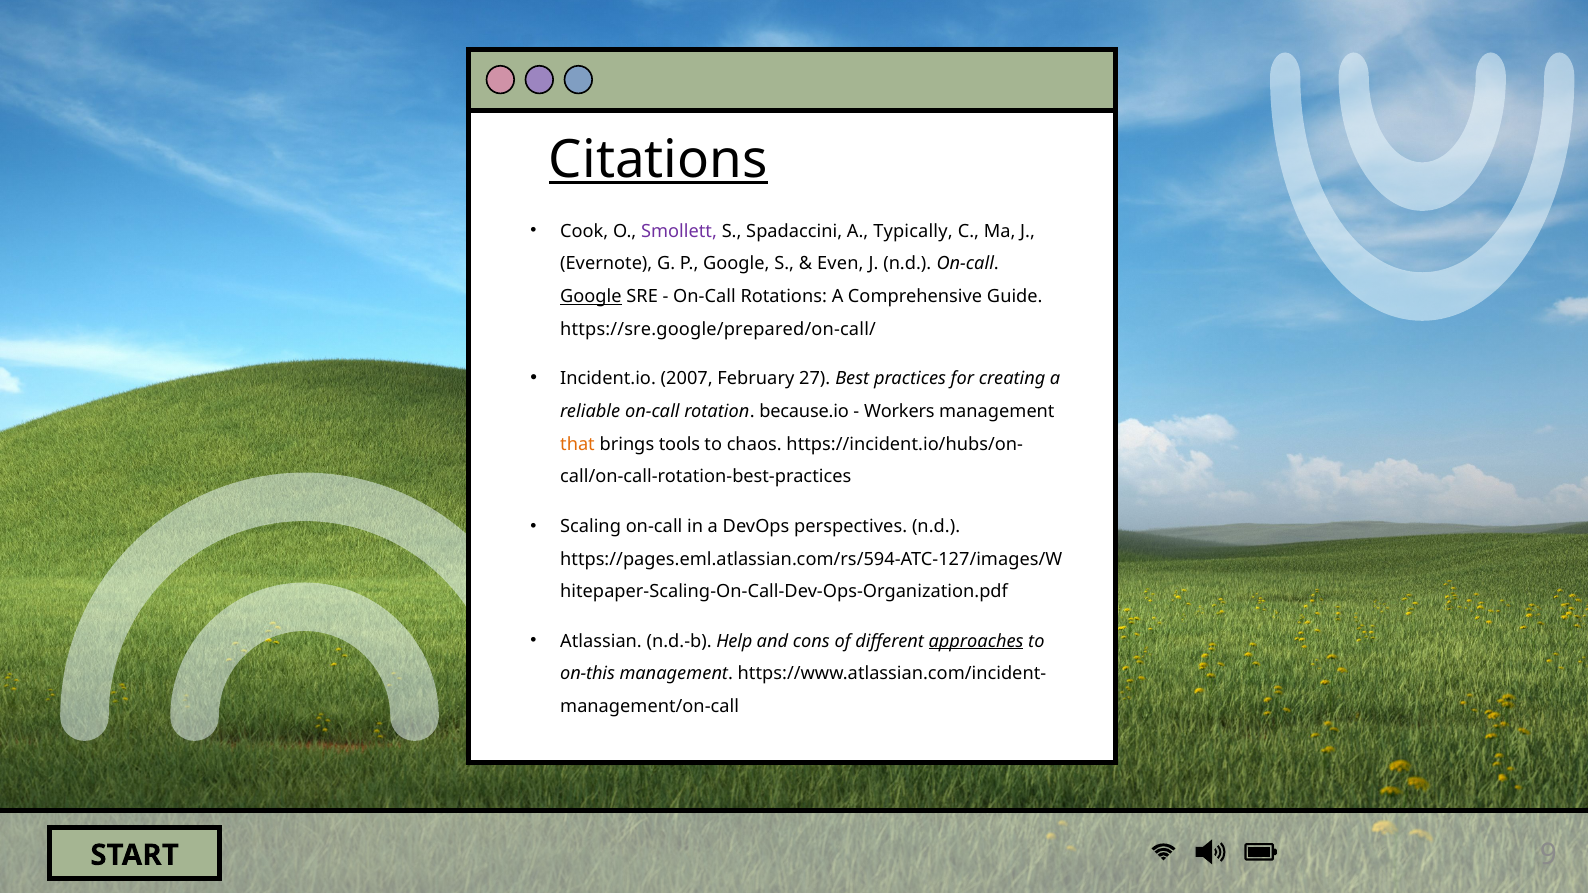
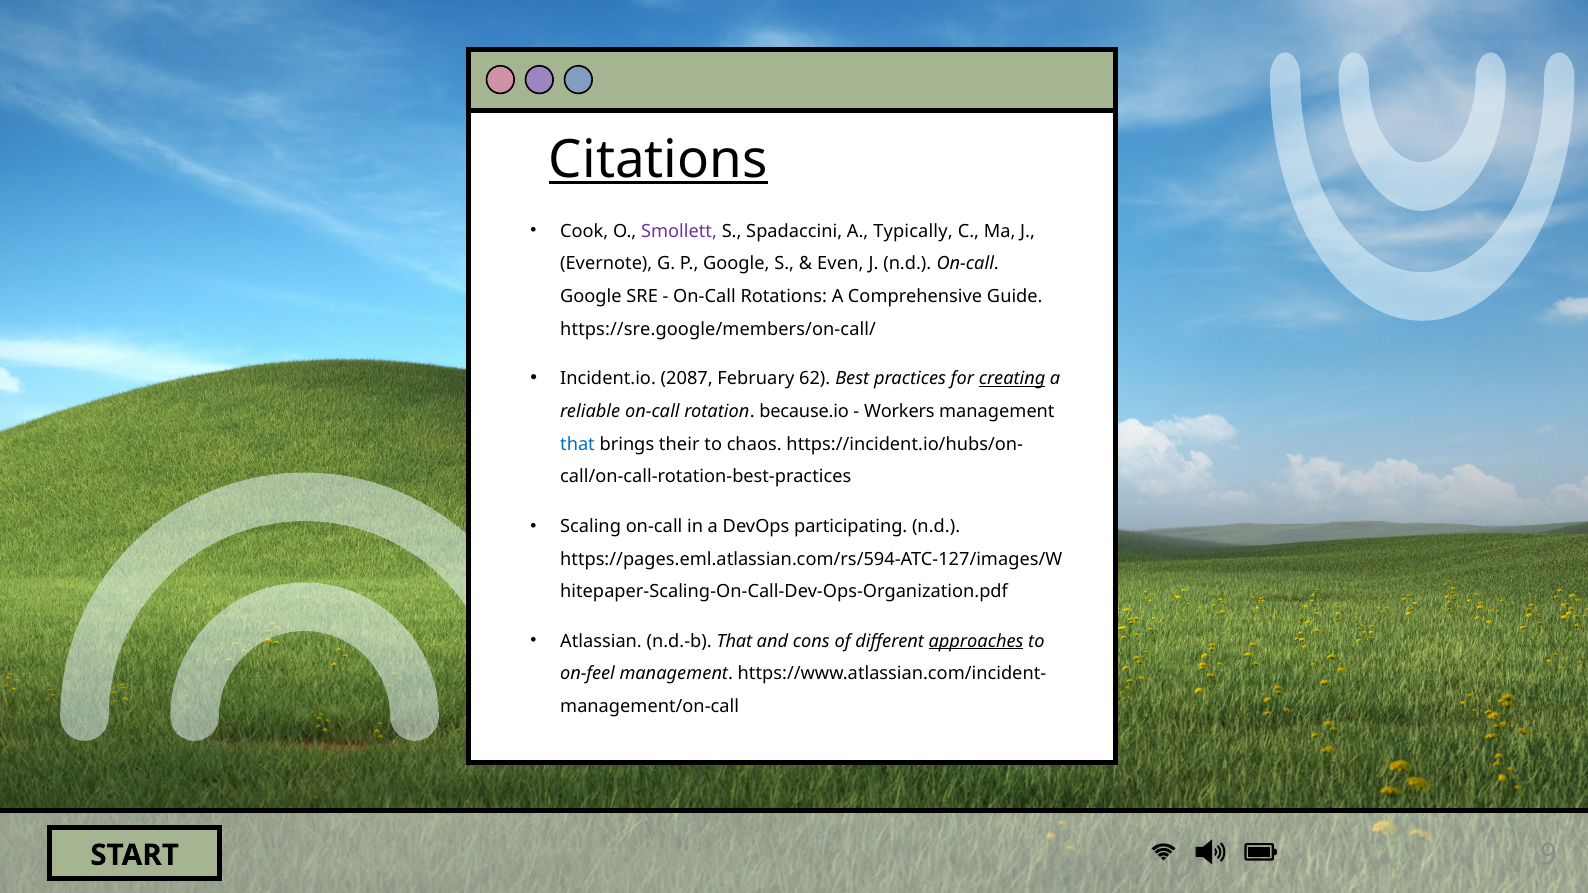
Google at (591, 297) underline: present -> none
https://sre.google/prepared/on-call/: https://sre.google/prepared/on-call/ -> https://sre.google/members/on-call/
2007: 2007 -> 2087
27: 27 -> 62
creating underline: none -> present
that at (578, 444) colour: orange -> blue
tools: tools -> their
perspectives: perspectives -> participating
n.d.-b Help: Help -> That
on-this: on-this -> on-feel
